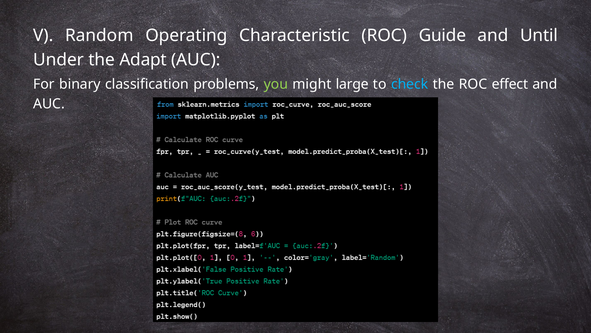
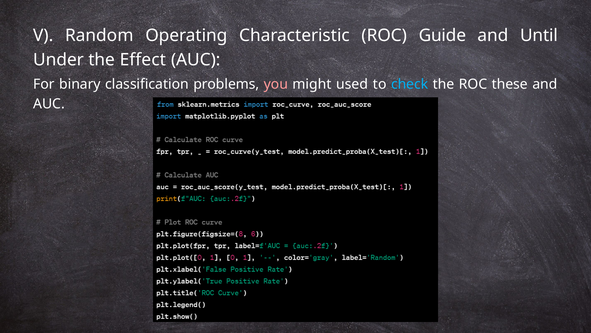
Adapt: Adapt -> Effect
you colour: light green -> pink
large: large -> used
effect: effect -> these
